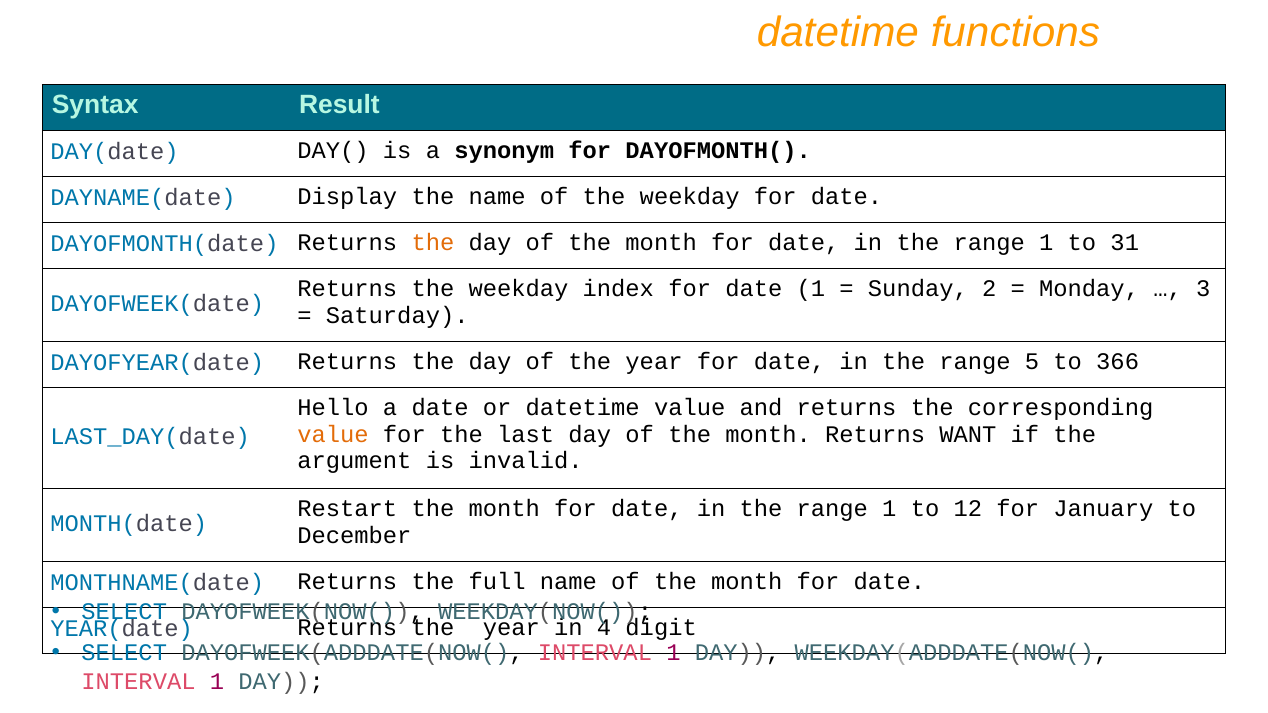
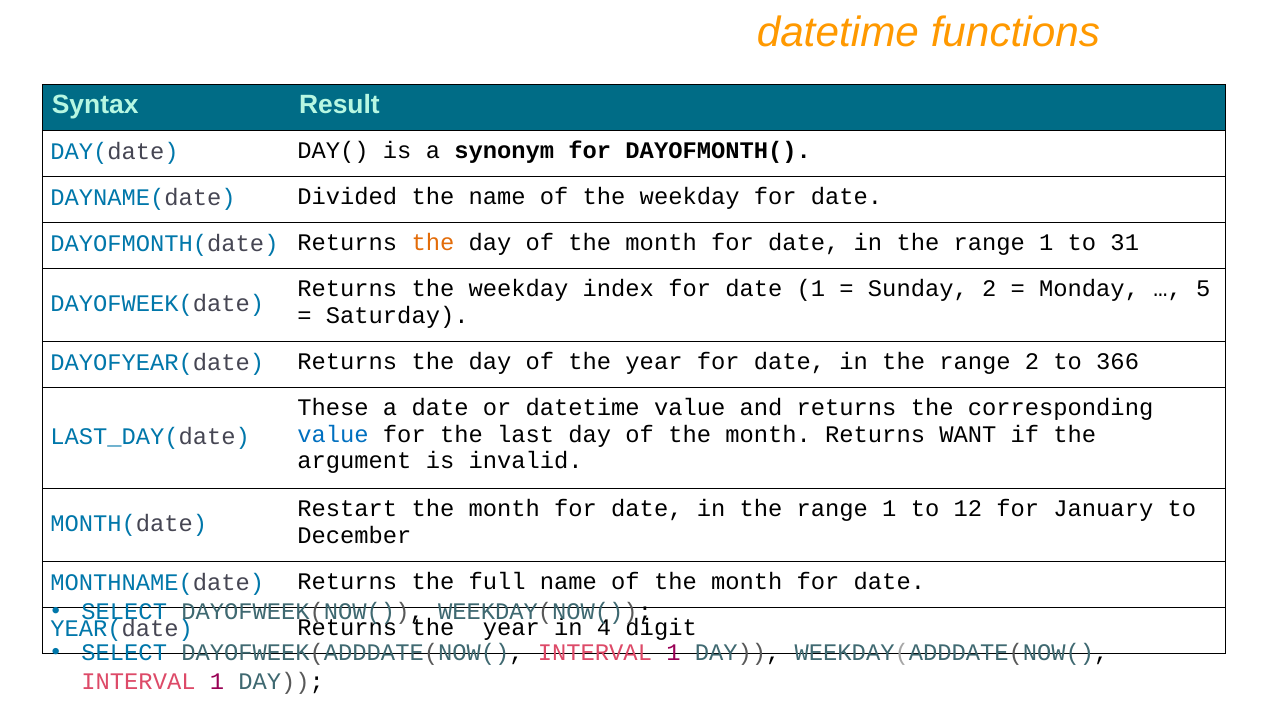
Display: Display -> Divided
3: 3 -> 5
range 5: 5 -> 2
Hello: Hello -> These
value at (333, 434) colour: orange -> blue
